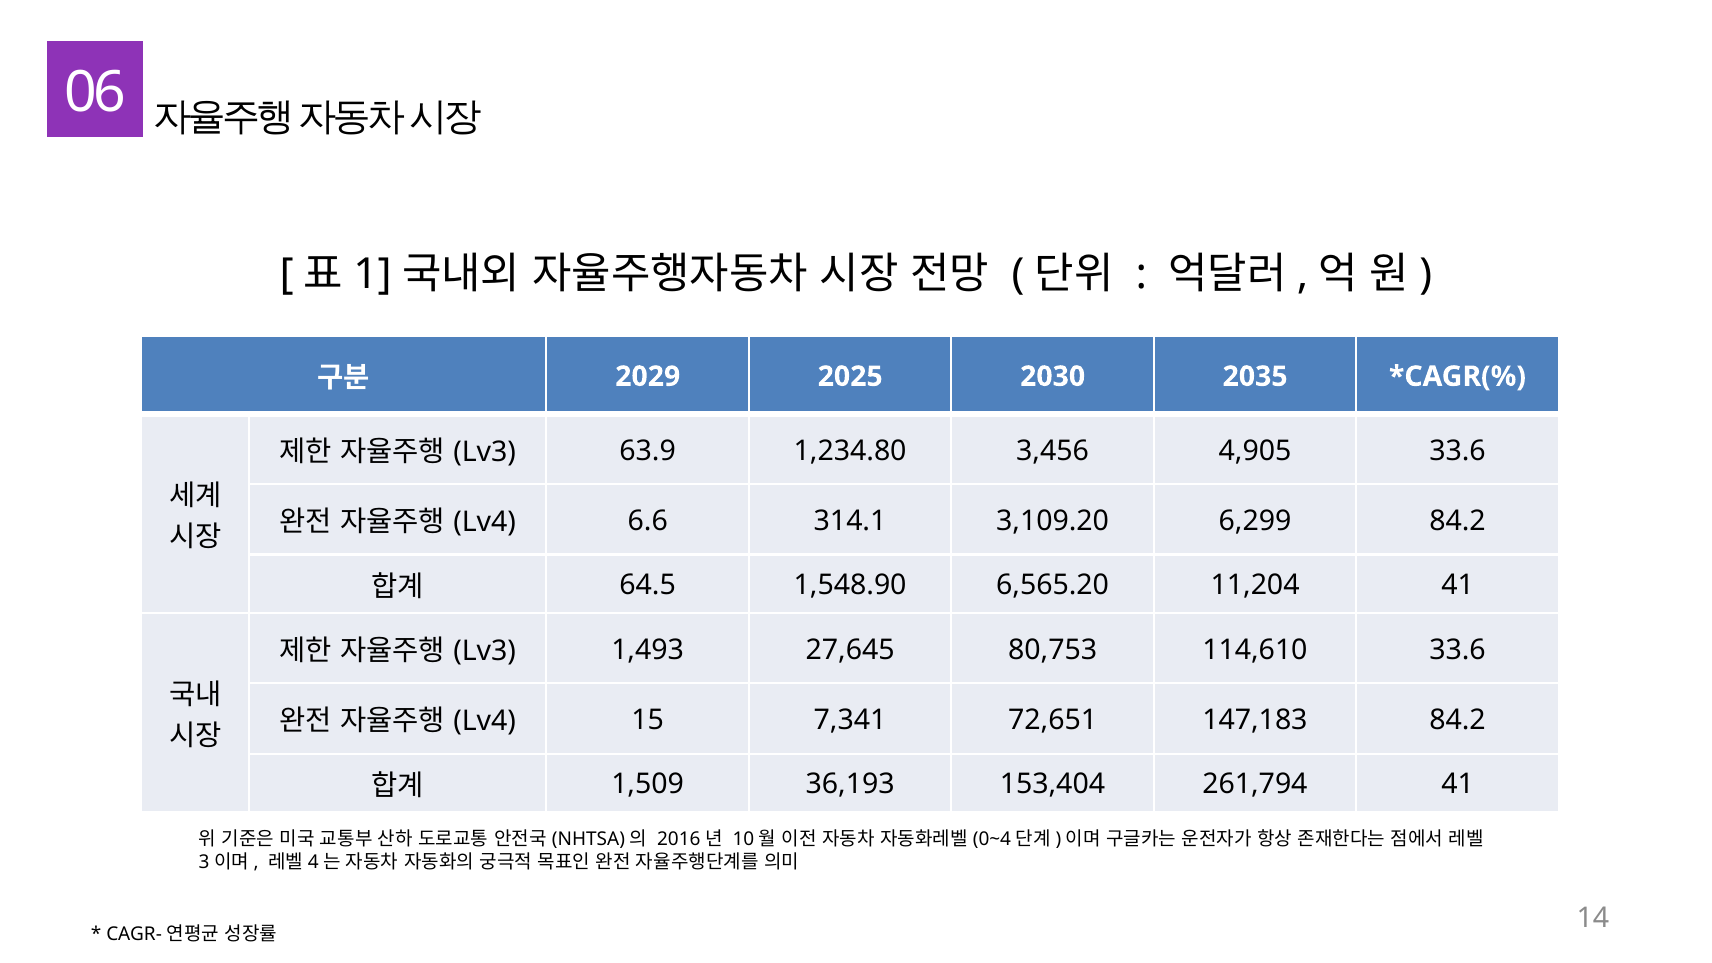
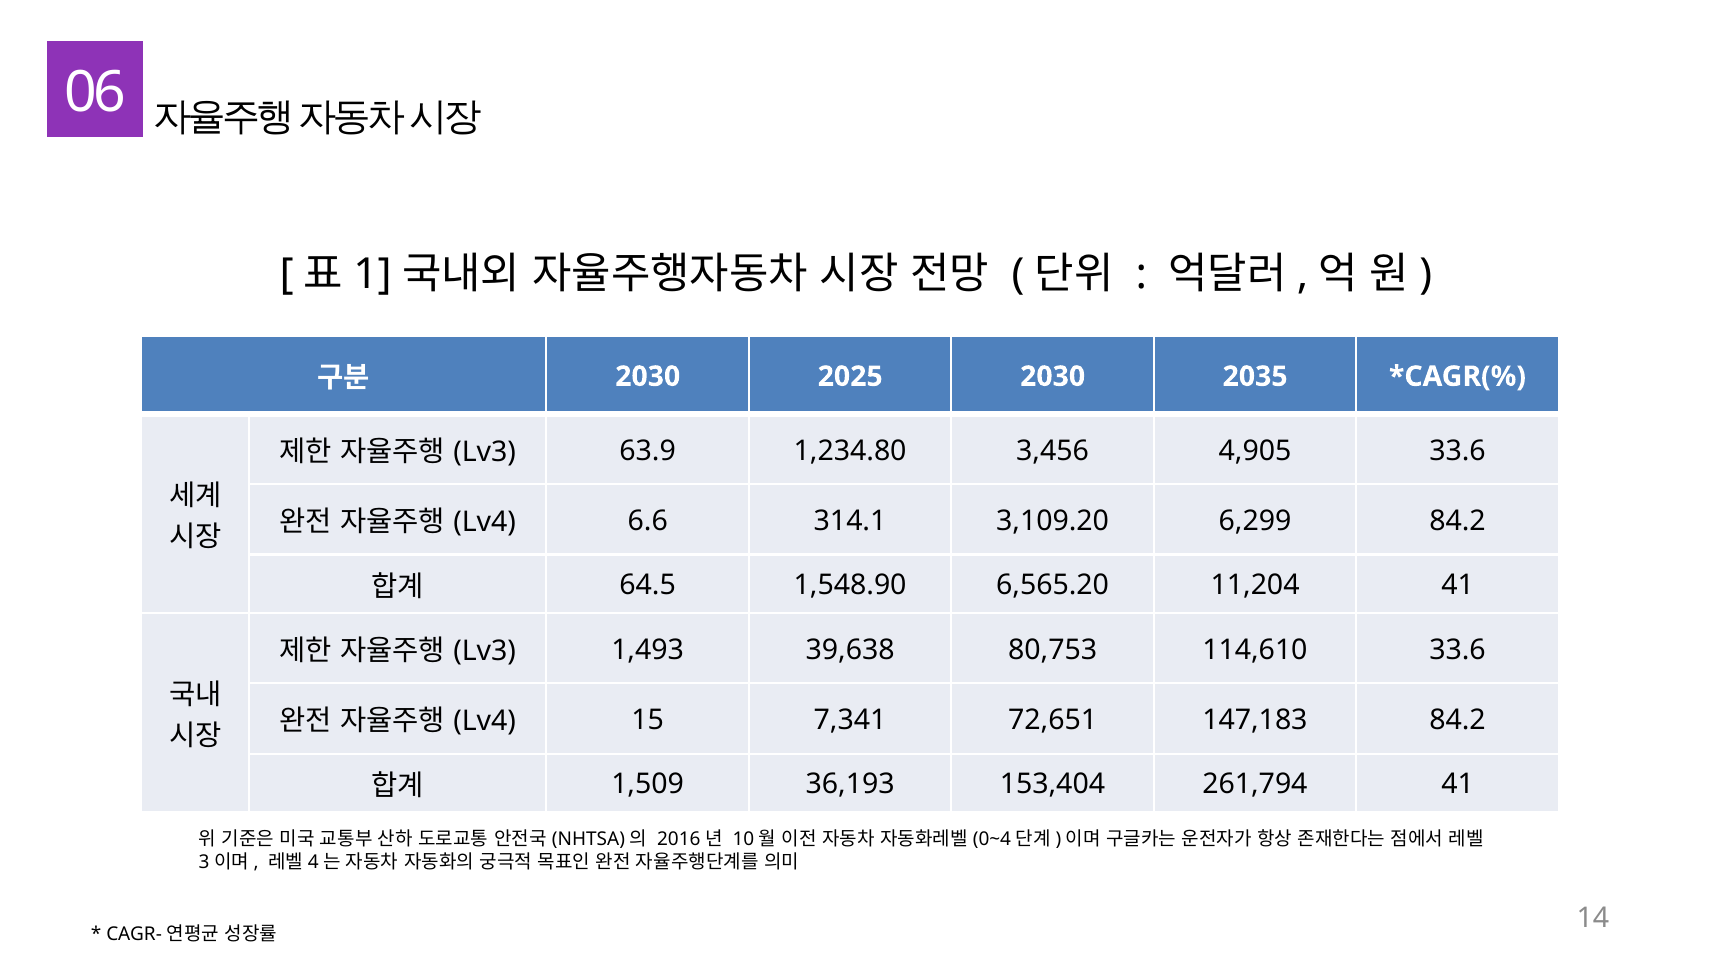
2029 at (648, 376): 2029 -> 2030
27,645: 27,645 -> 39,638
